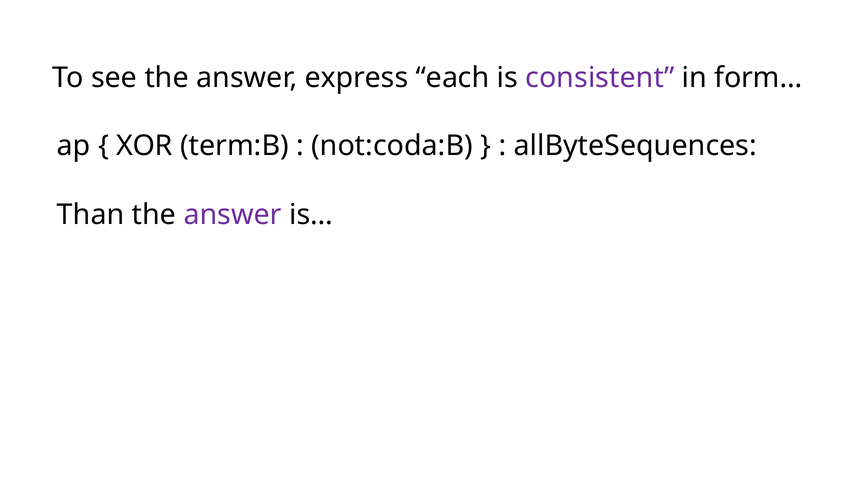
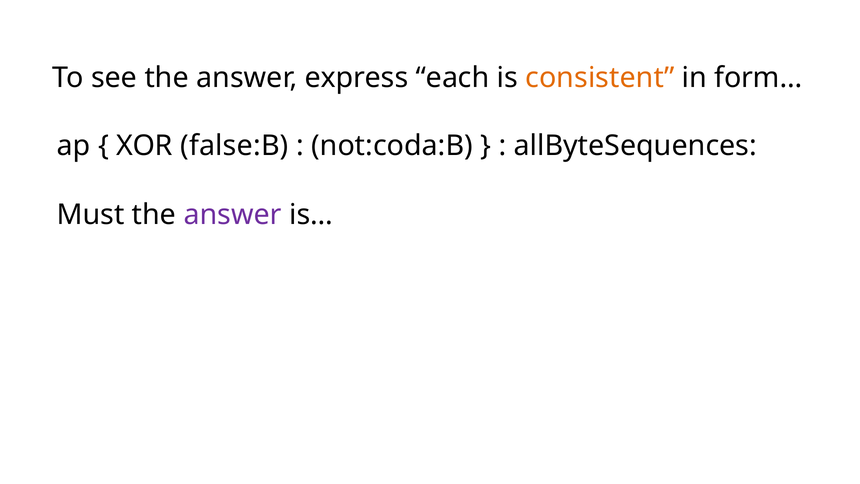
consistent colour: purple -> orange
term:B: term:B -> false:B
Than: Than -> Must
